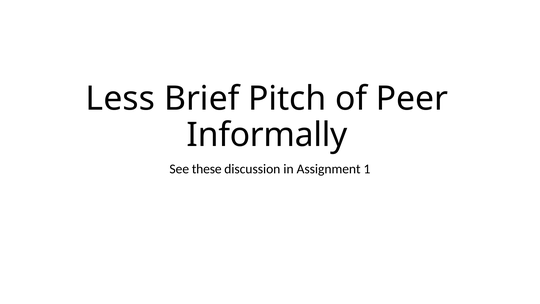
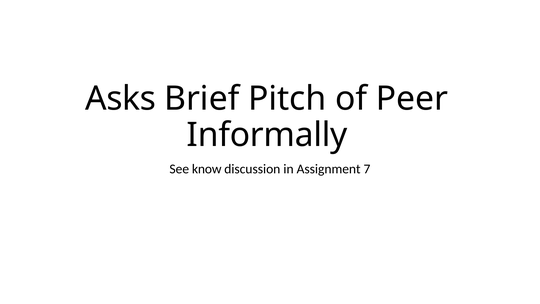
Less: Less -> Asks
these: these -> know
1: 1 -> 7
